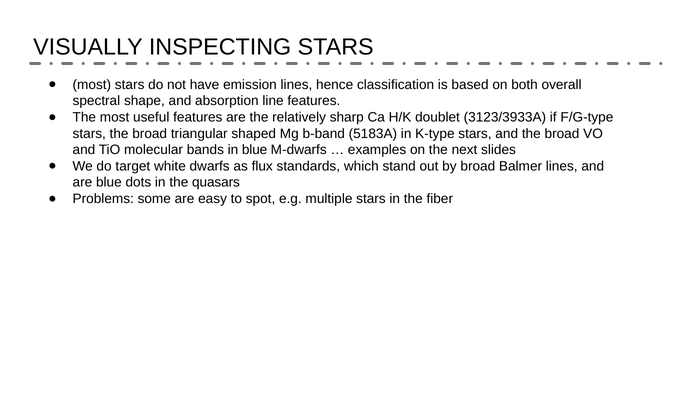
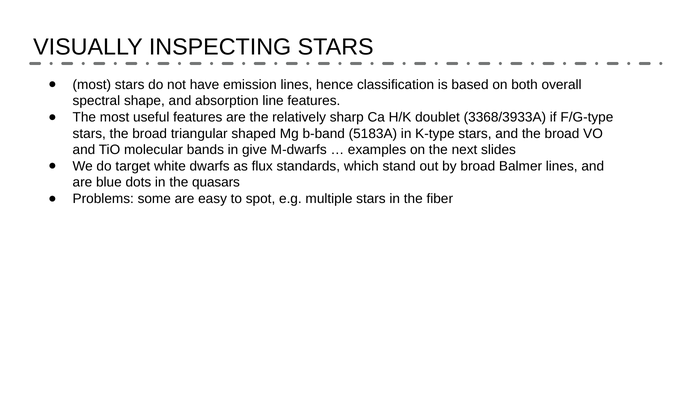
3123/3933A: 3123/3933A -> 3368/3933A
in blue: blue -> give
